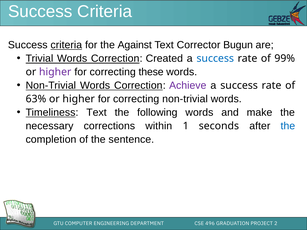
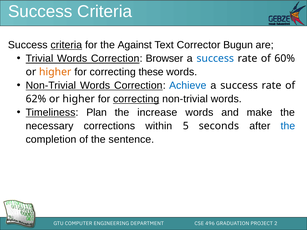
Created: Created -> Browser
99%: 99% -> 60%
higher at (55, 72) colour: purple -> orange
Achieve colour: purple -> blue
63%: 63% -> 62%
correcting at (136, 99) underline: none -> present
Timeliness Text: Text -> Plan
following: following -> increase
1: 1 -> 5
